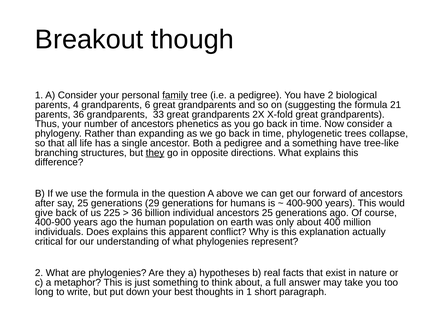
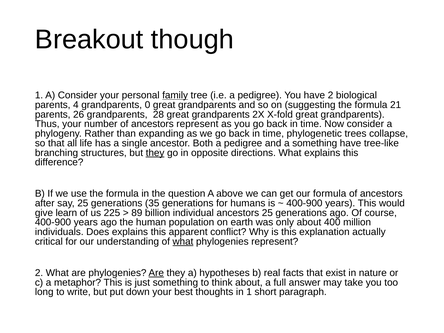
6: 6 -> 0
parents 36: 36 -> 26
33: 33 -> 28
ancestors phenetics: phenetics -> represent
our forward: forward -> formula
29: 29 -> 35
give back: back -> learn
36 at (137, 213): 36 -> 89
what at (183, 242) underline: none -> present
Are at (156, 273) underline: none -> present
